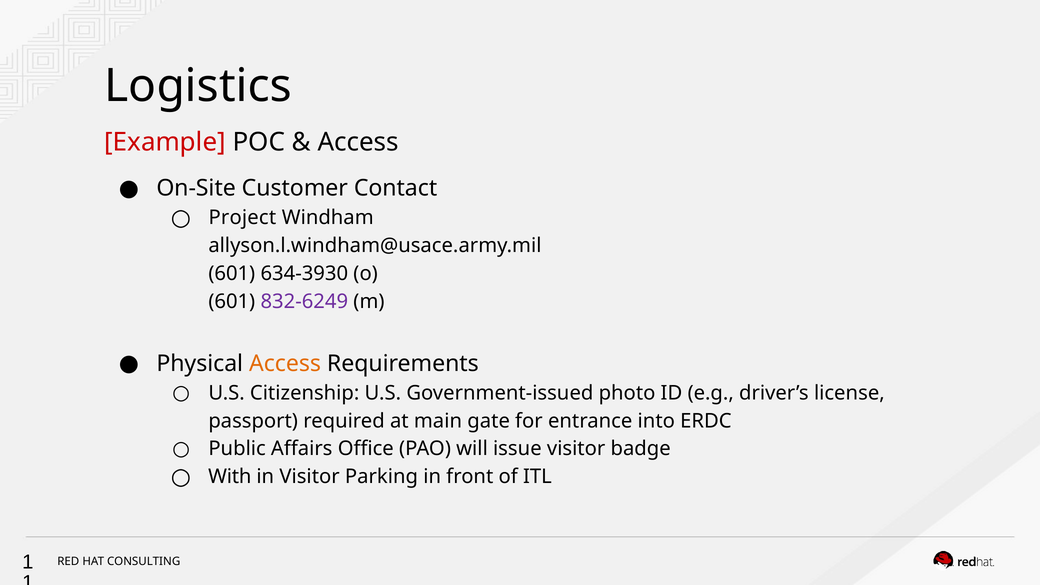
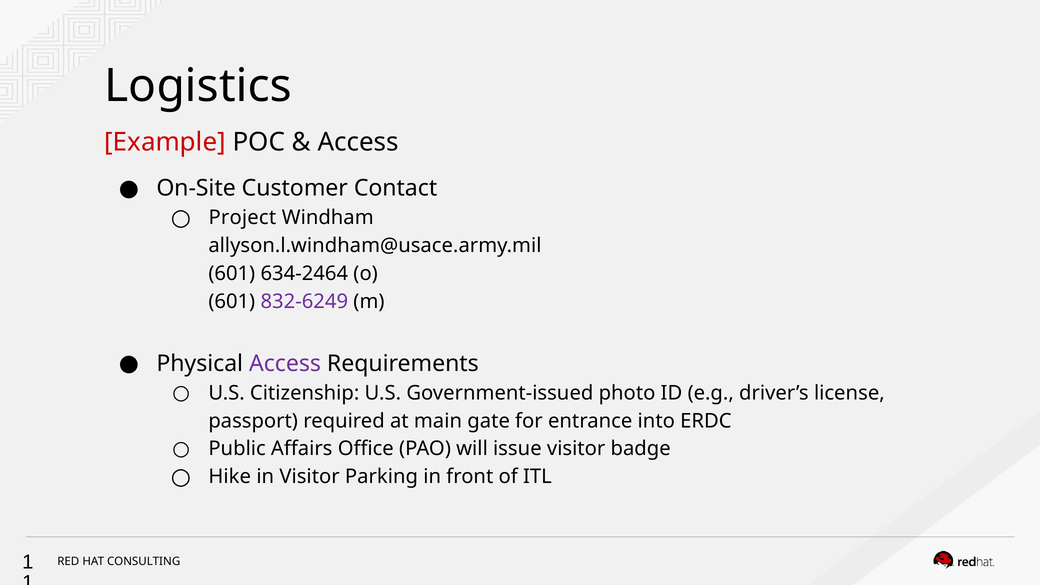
634-3930: 634-3930 -> 634-2464
Access at (285, 364) colour: orange -> purple
With: With -> Hike
